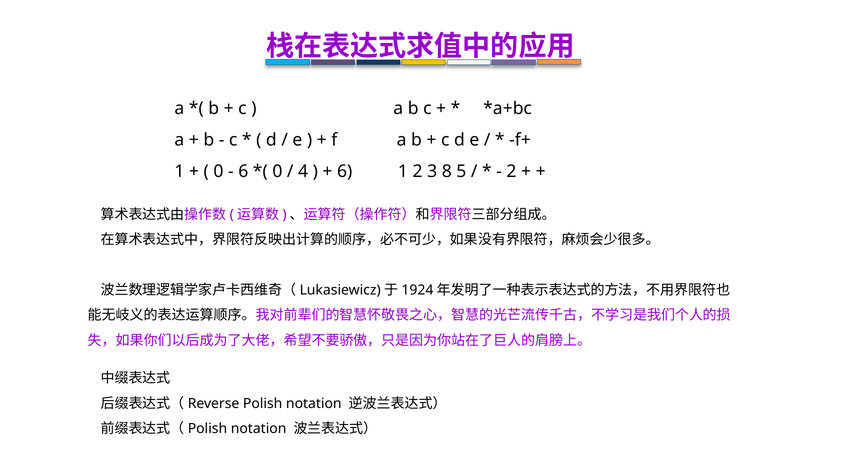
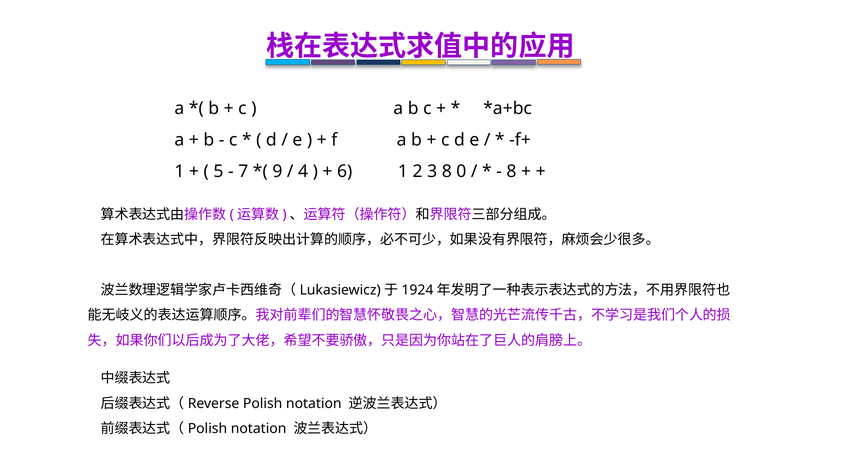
0 at (218, 172): 0 -> 5
6 at (243, 172): 6 -> 7
0 at (277, 172): 0 -> 9
5: 5 -> 0
2 at (511, 172): 2 -> 8
